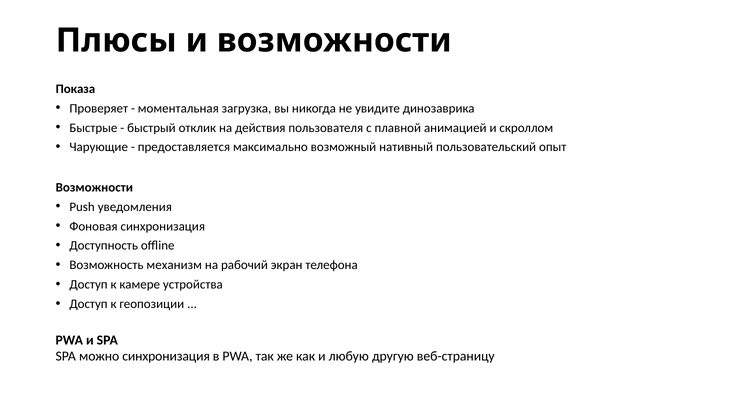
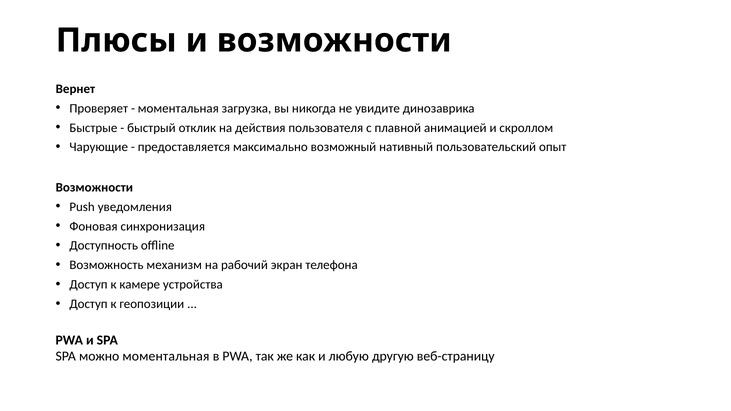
Показа: Показа -> Вернет
можно синхронизация: синхронизация -> моментальная
